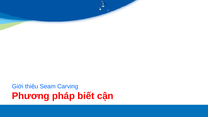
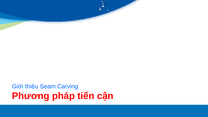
biết: biết -> tiến
